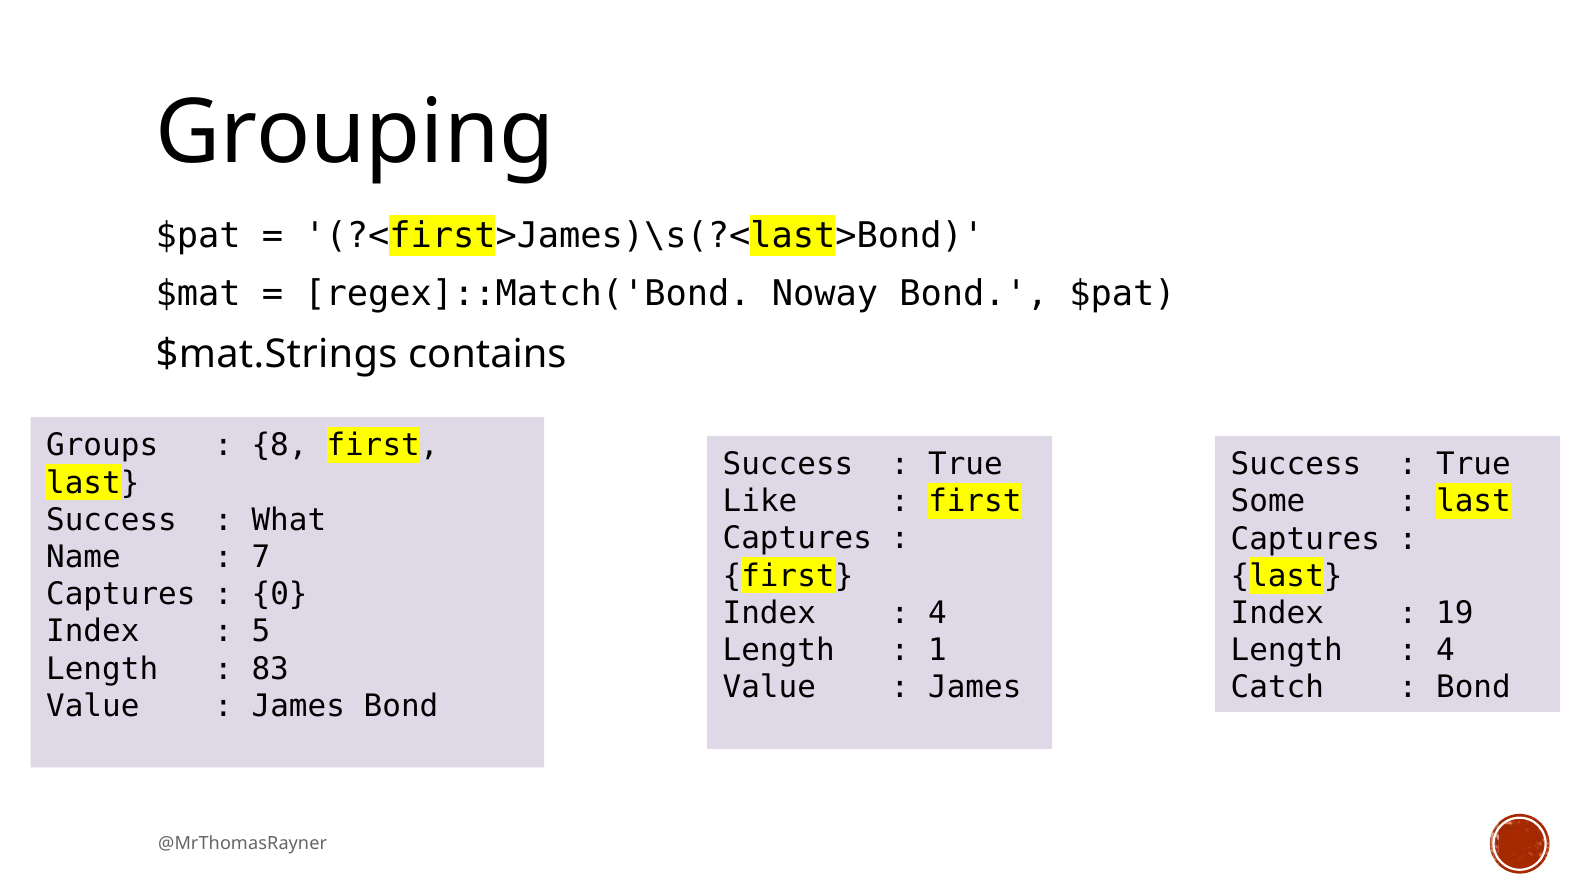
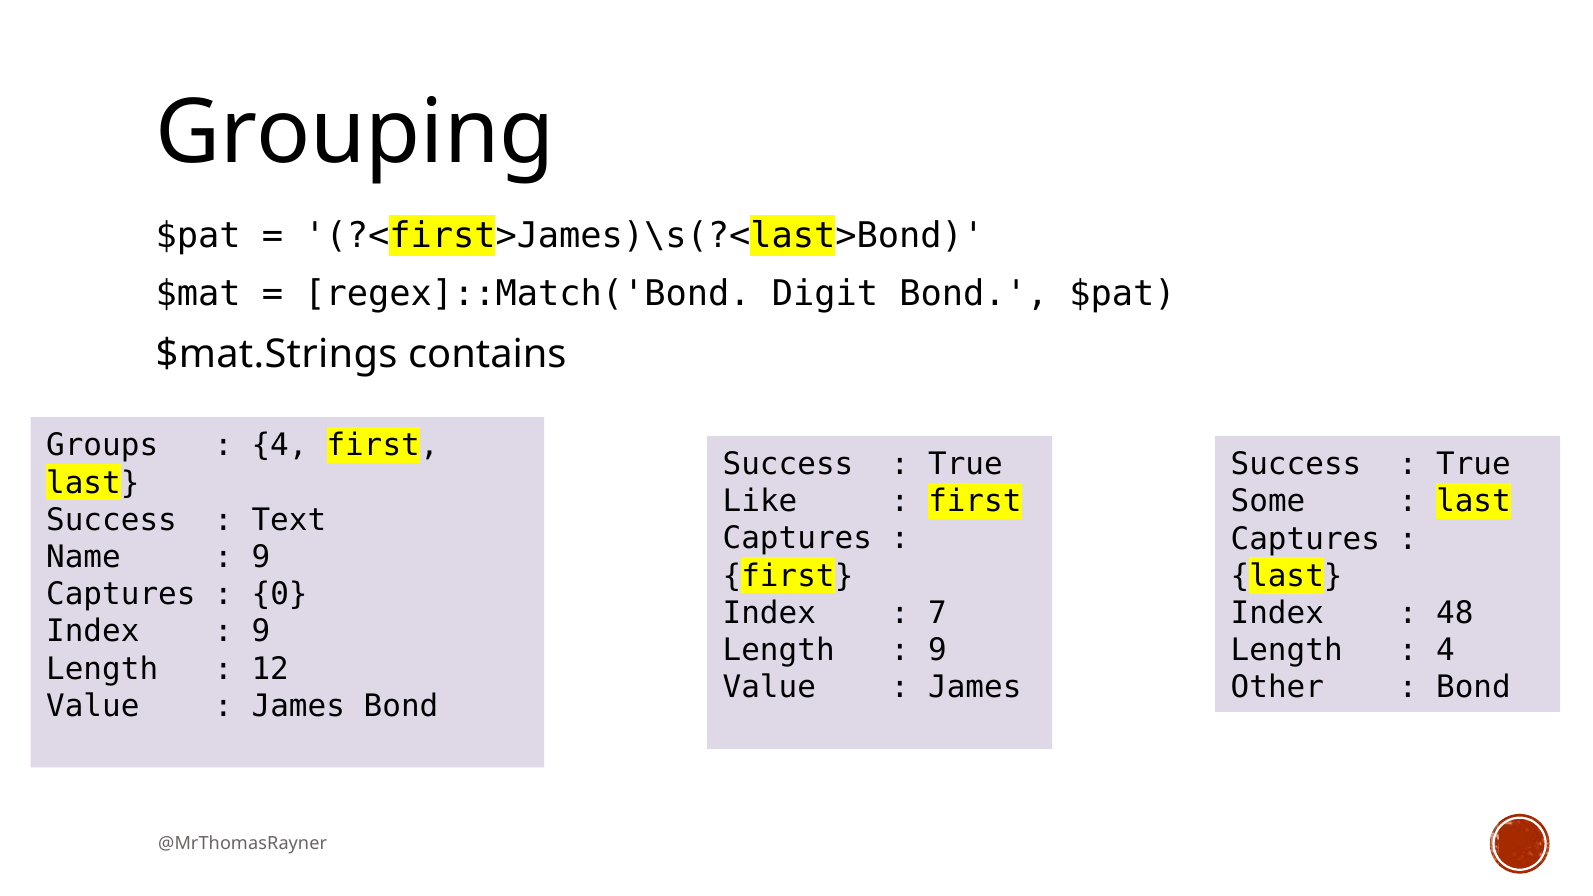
Noway: Noway -> Digit
8 at (280, 446): 8 -> 4
What: What -> Text
7 at (261, 557): 7 -> 9
4 at (937, 613): 4 -> 7
19: 19 -> 48
5 at (261, 632): 5 -> 9
1 at (937, 650): 1 -> 9
83: 83 -> 12
Catch: Catch -> Other
